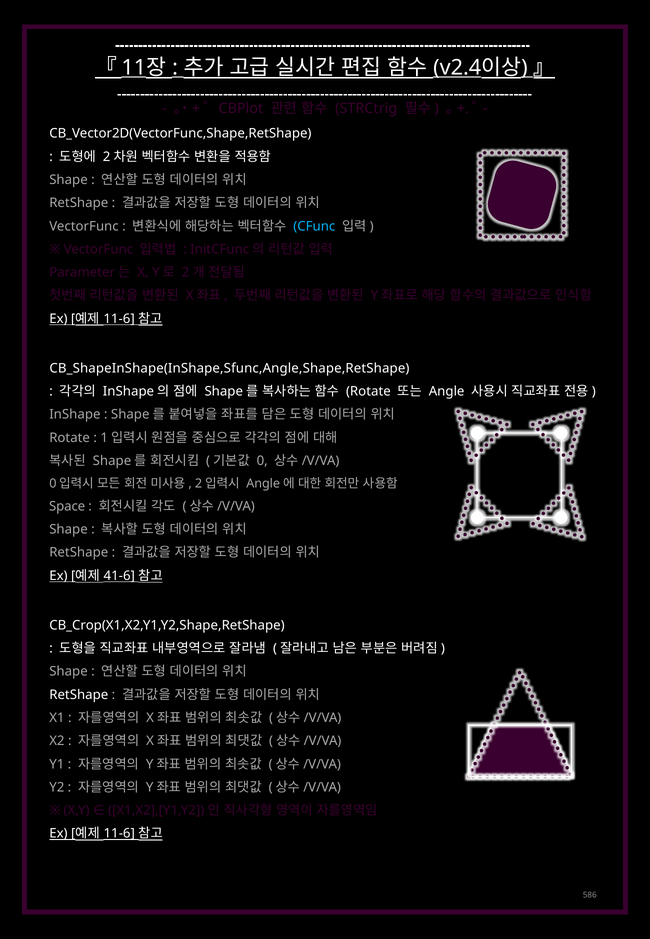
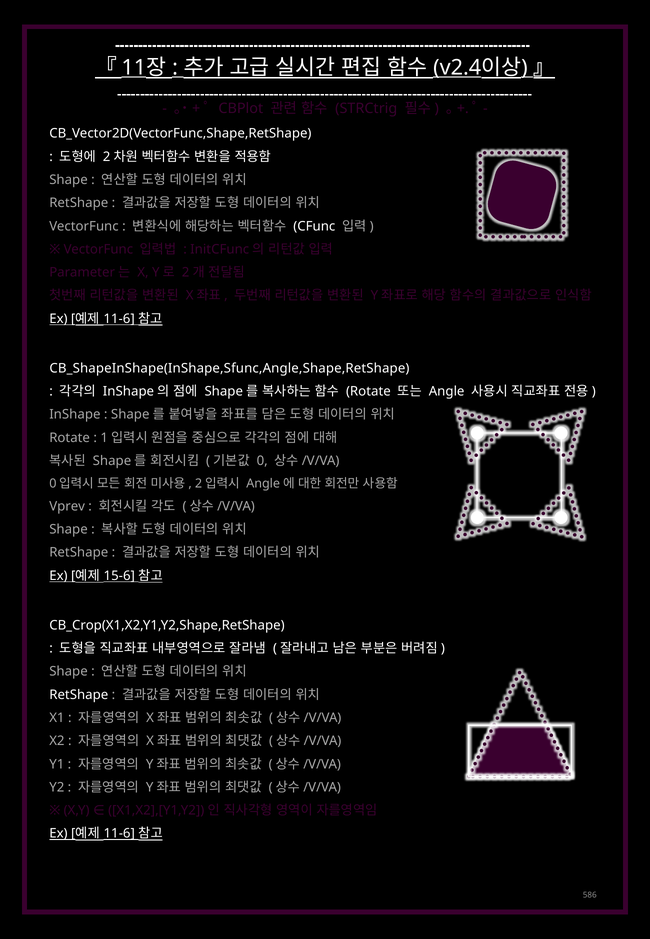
CFunc colour: light blue -> white
Space: Space -> Vprev
41-6: 41-6 -> 15-6
